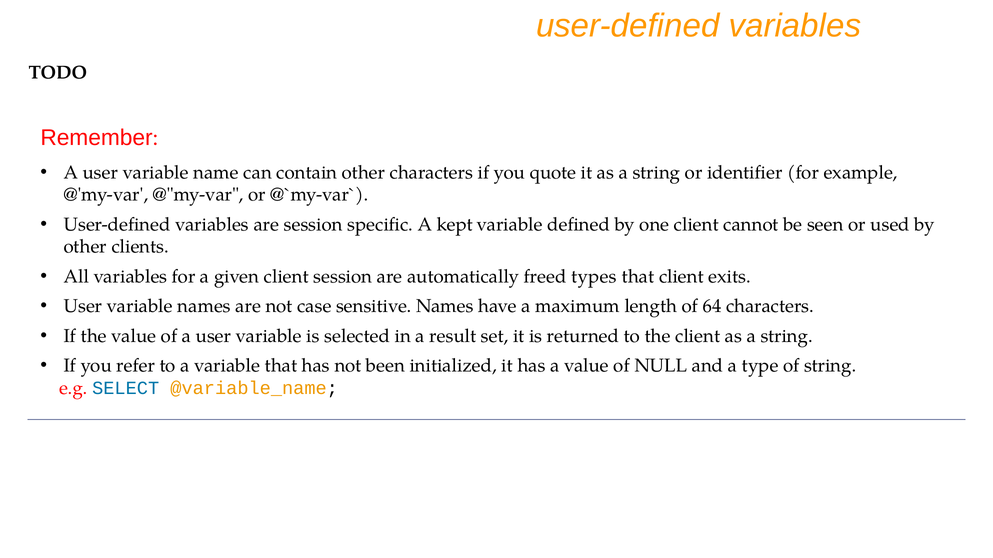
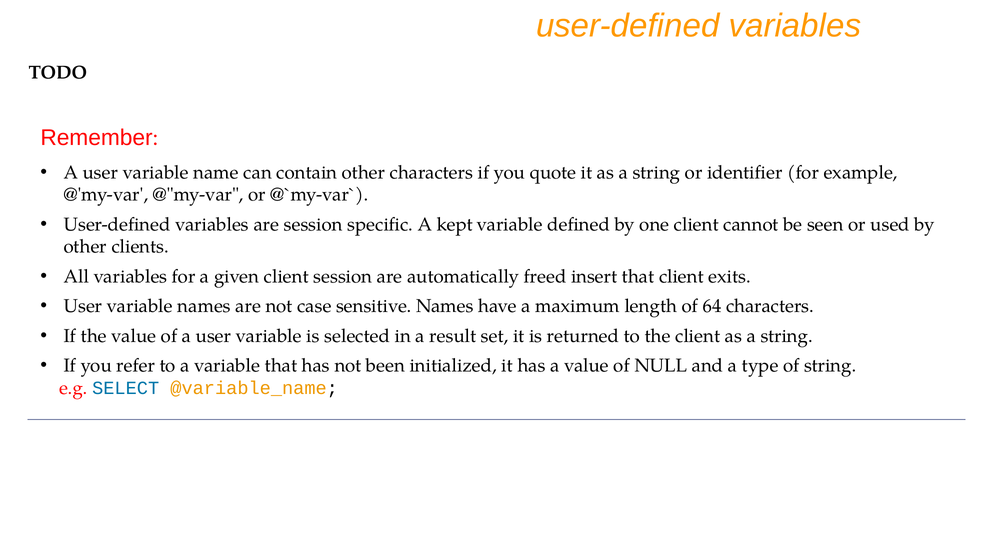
types: types -> insert
